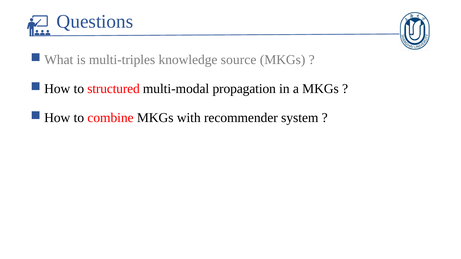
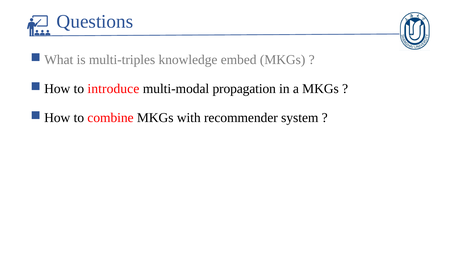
source: source -> embed
structured: structured -> introduce
